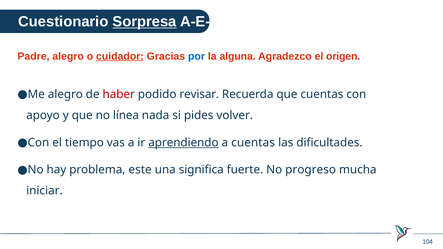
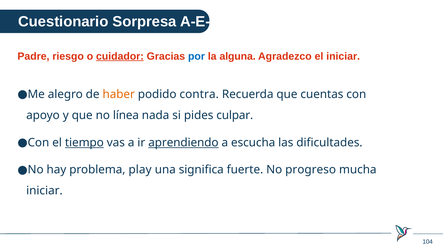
Sorpresa underline: present -> none
Padre alegro: alegro -> riesgo
el origen: origen -> iniciar
haber colour: red -> orange
revisar: revisar -> contra
volver: volver -> culpar
tiempo underline: none -> present
a cuentas: cuentas -> escucha
este: este -> play
